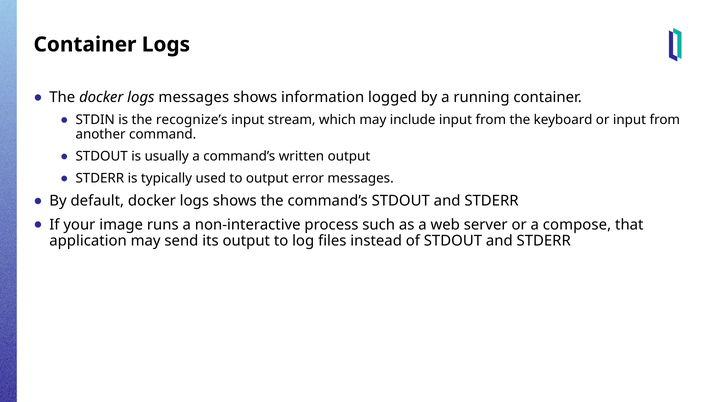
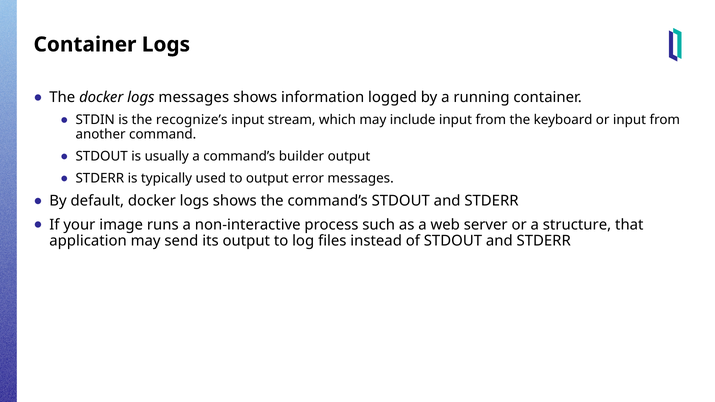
written: written -> builder
compose: compose -> structure
